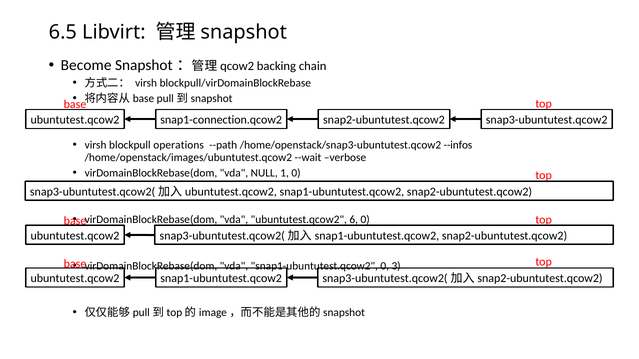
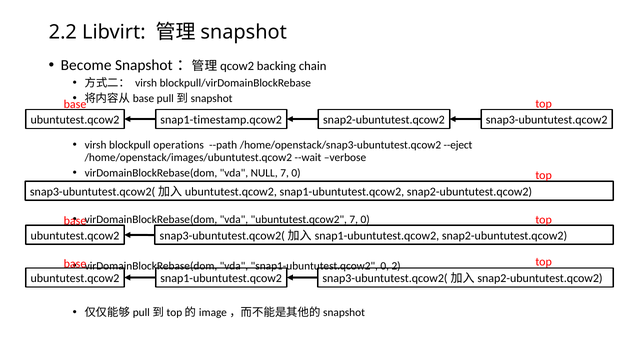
6.5: 6.5 -> 2.2
snap1-connection.qcow2: snap1-connection.qcow2 -> snap1-timestamp.qcow2
--infos: --infos -> --eject
NULL 1: 1 -> 7
ubuntutest.qcow2 6: 6 -> 7
3: 3 -> 2
